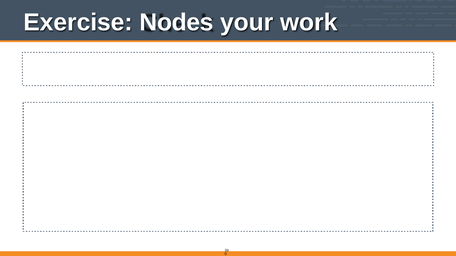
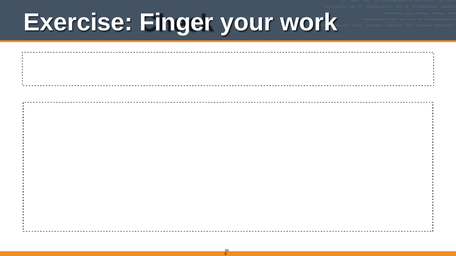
Nodes: Nodes -> Finger
